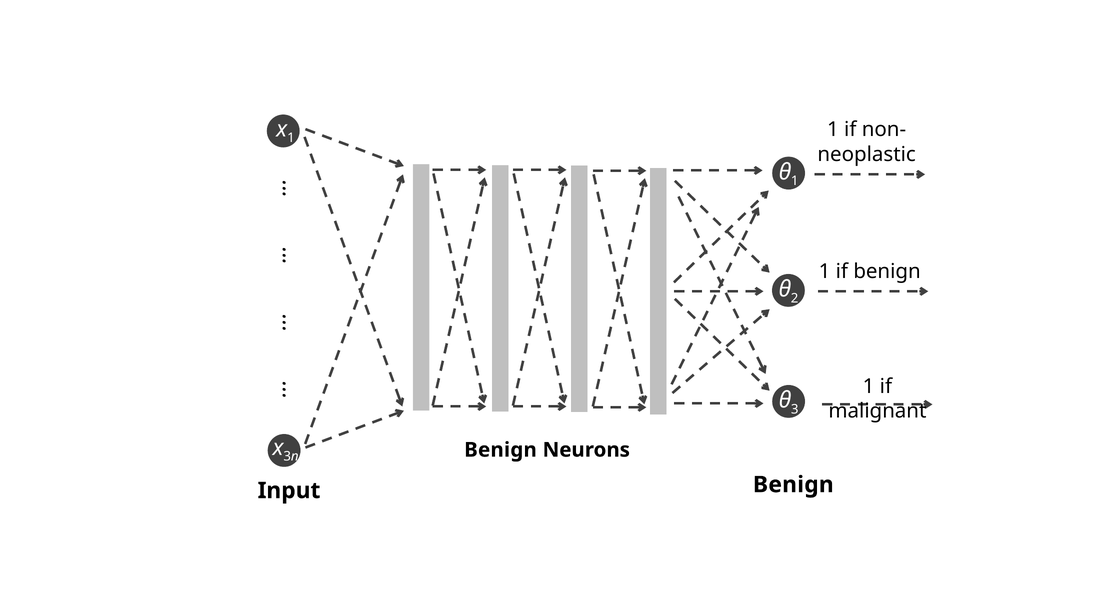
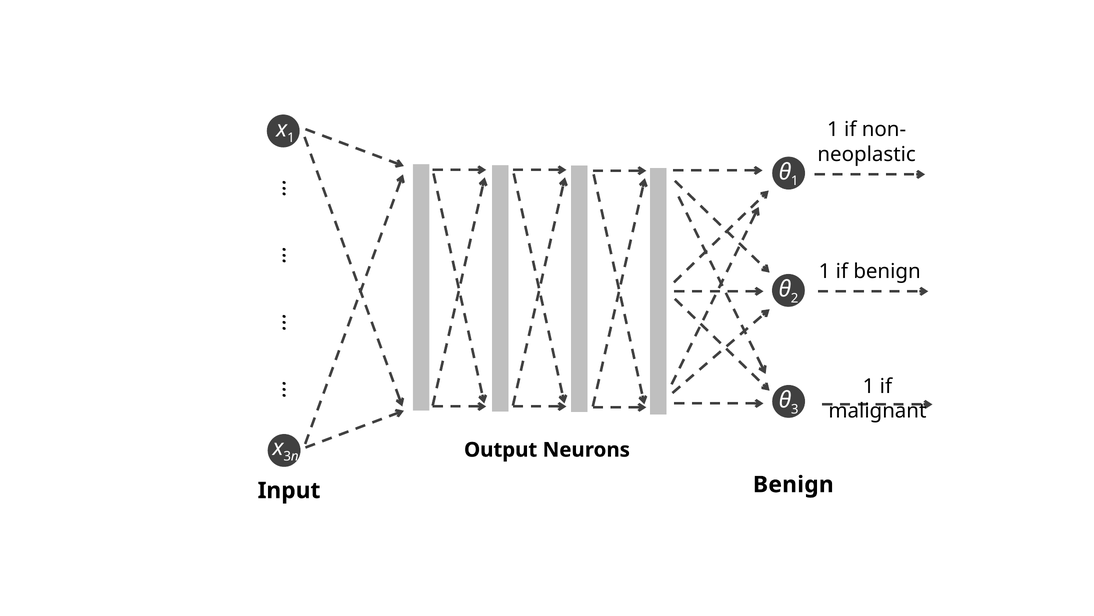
Benign at (500, 449): Benign -> Output
